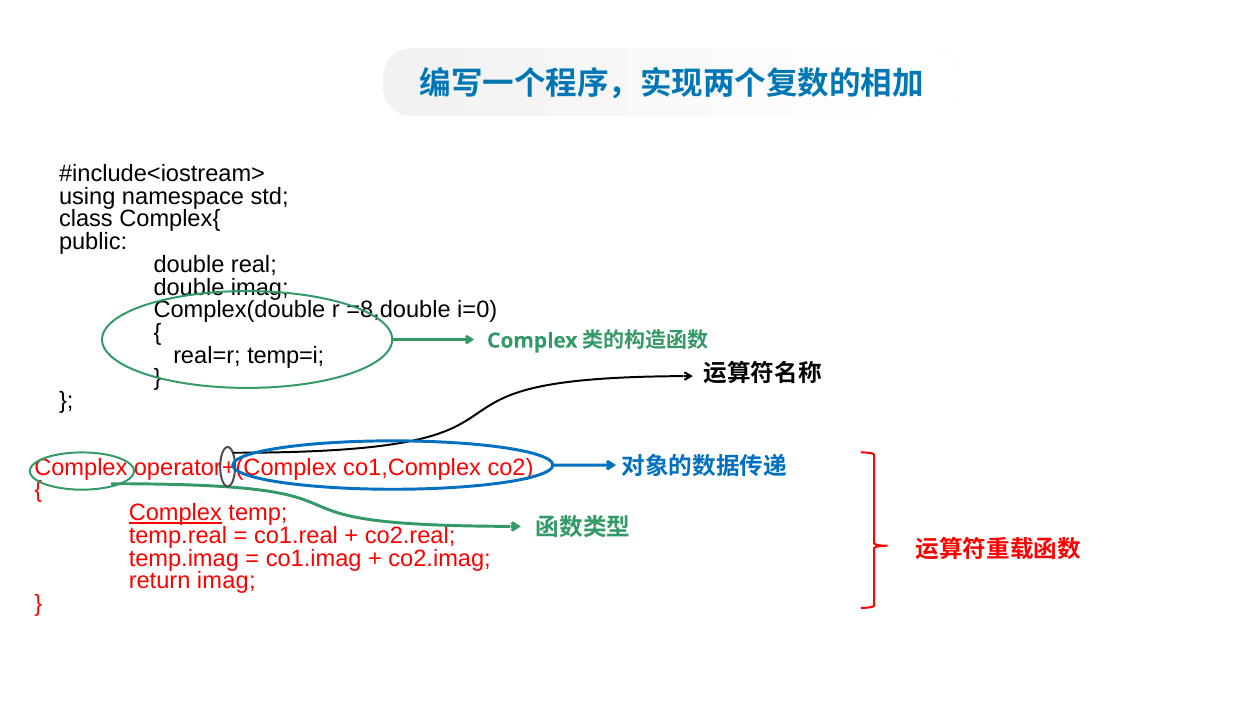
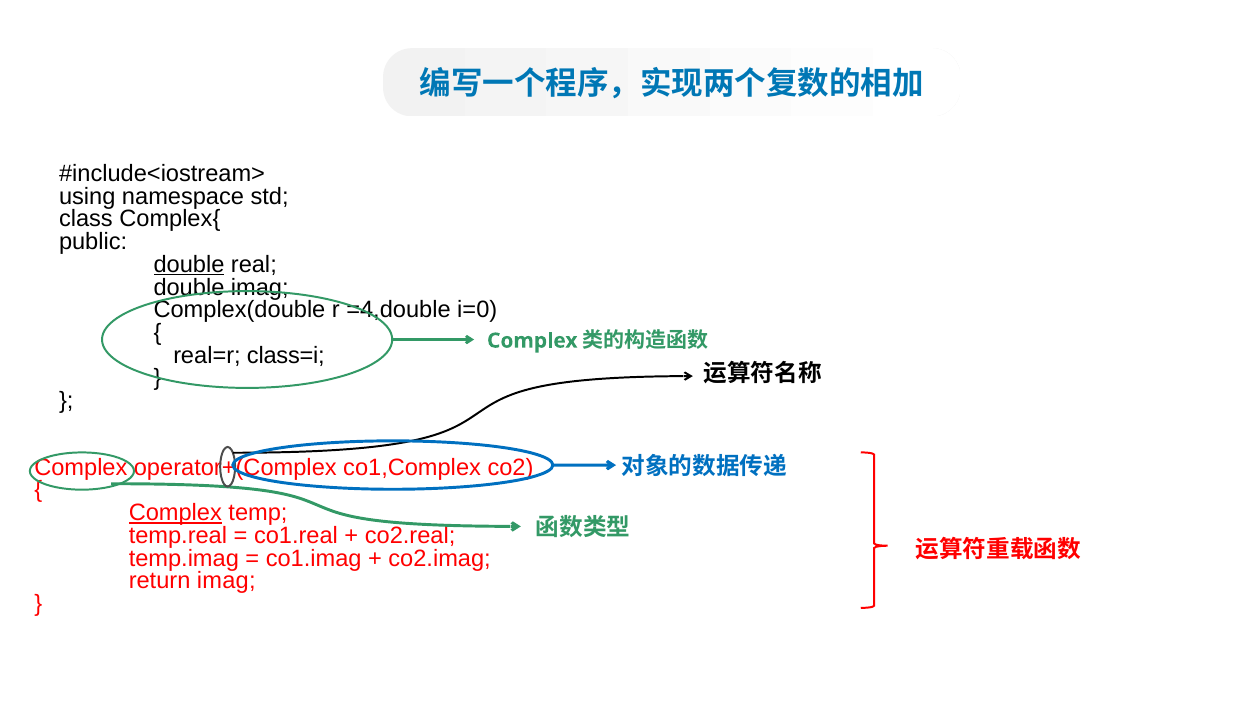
double at (189, 265) underline: none -> present
=8,double: =8,double -> =4,double
temp=i: temp=i -> class=i
